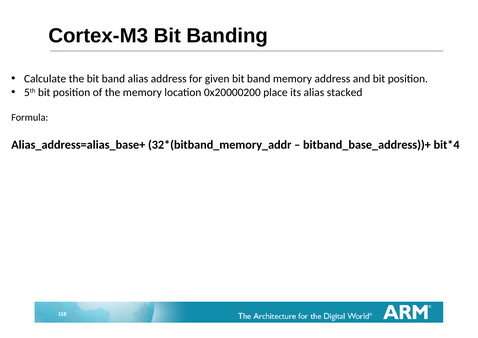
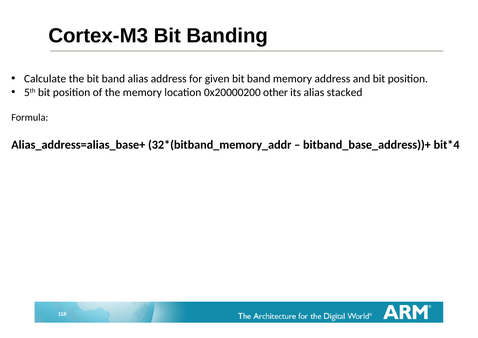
place: place -> other
